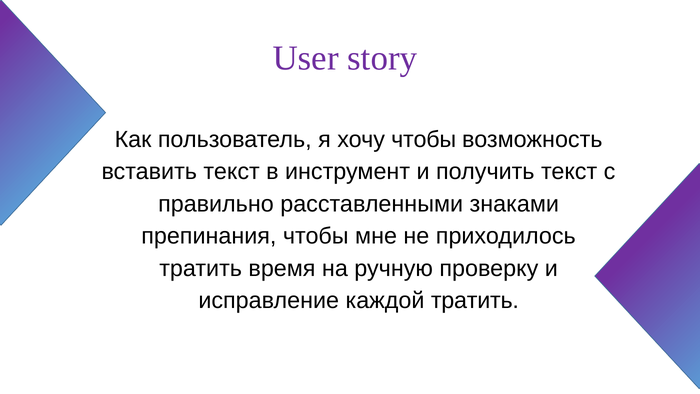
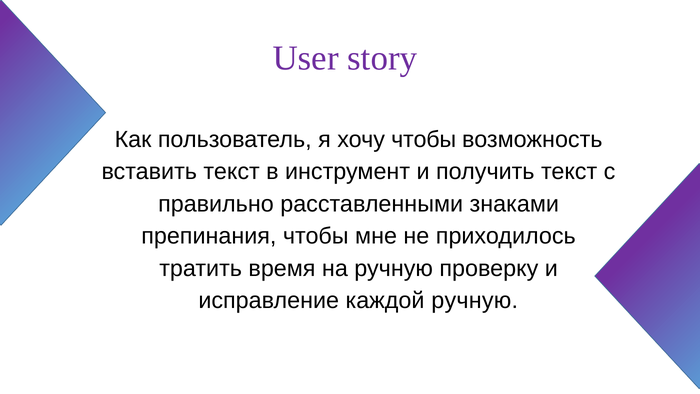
каждой тратить: тратить -> ручную
